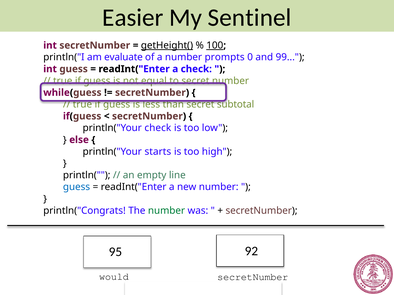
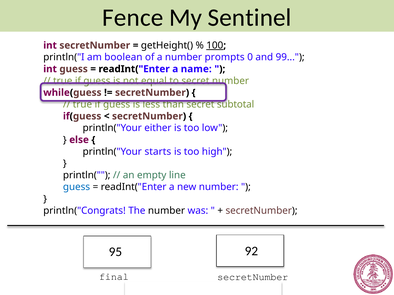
Easier: Easier -> Fence
getHeight( underline: present -> none
evaluate: evaluate -> boolean
a check: check -> name
println("Your check: check -> either
number at (166, 211) colour: green -> black
would: would -> final
